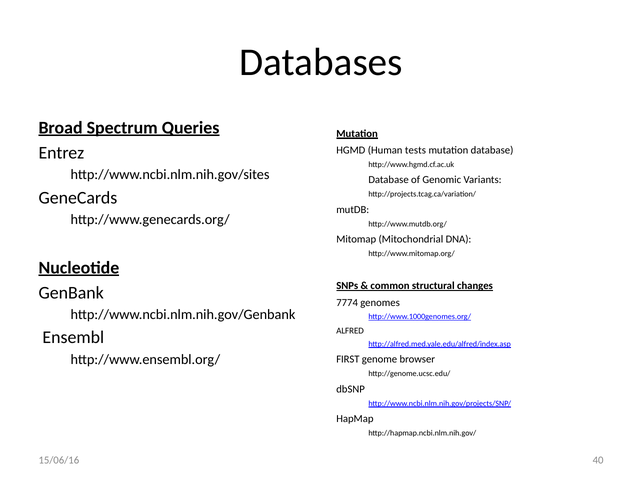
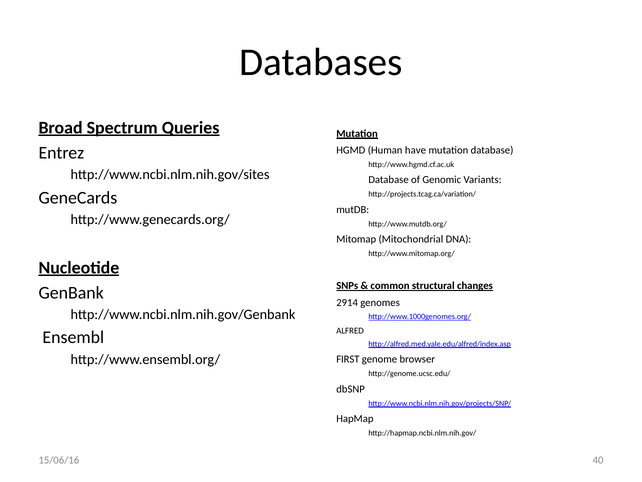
tests: tests -> have
7774: 7774 -> 2914
